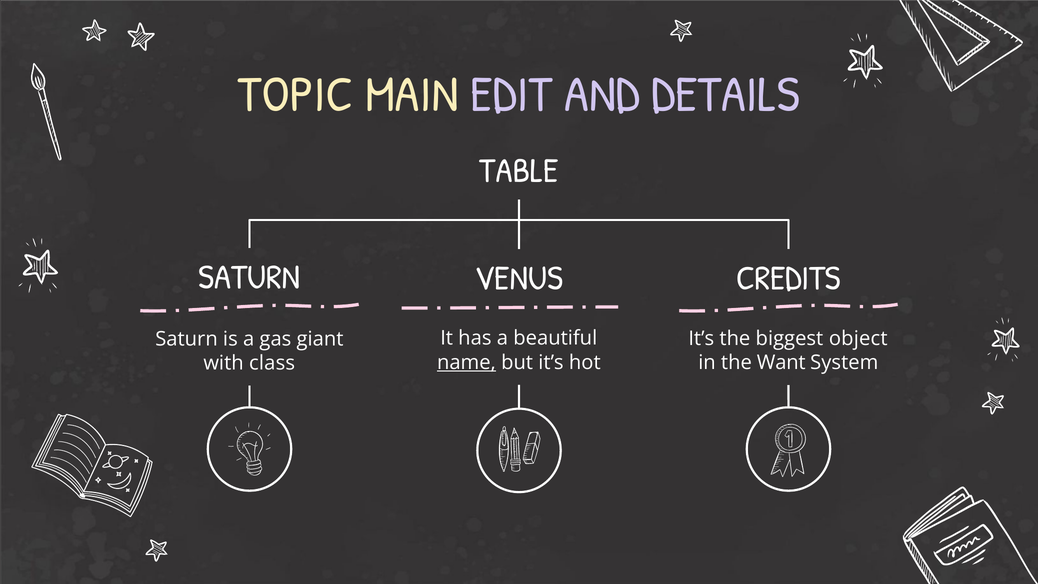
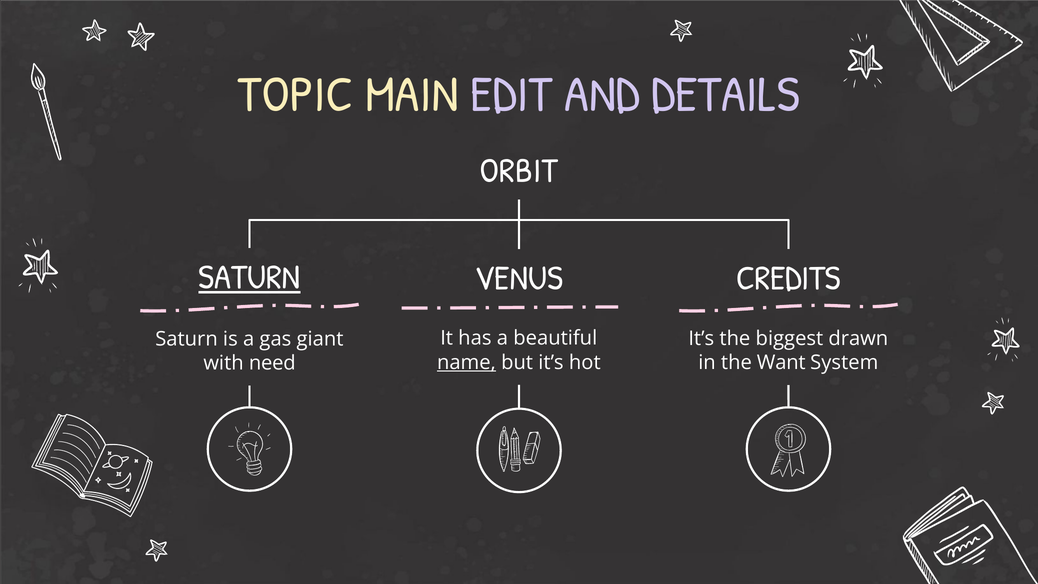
TABLE: TABLE -> ORBIT
SATURN at (249, 277) underline: none -> present
object: object -> drawn
class: class -> need
